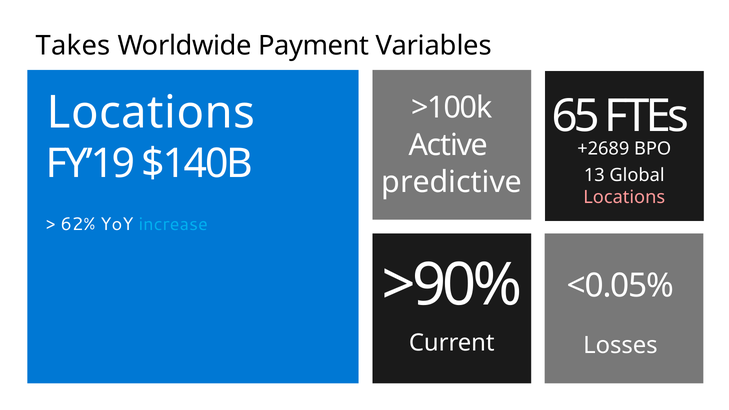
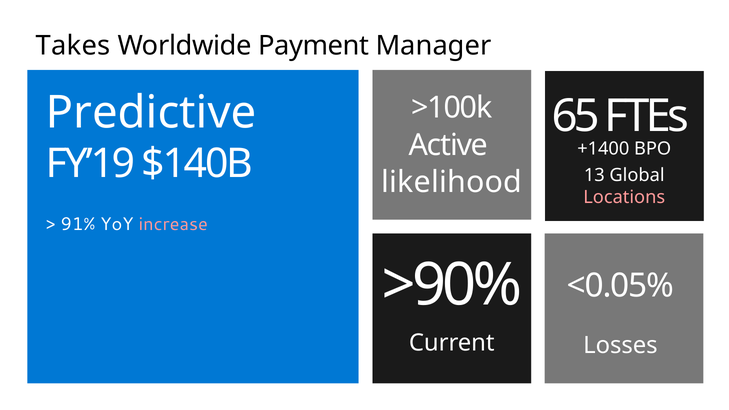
Variables: Variables -> Manager
Locations at (151, 113): Locations -> Predictive
+2689: +2689 -> +1400
predictive: predictive -> likelihood
62%: 62% -> 91%
increase colour: light blue -> pink
